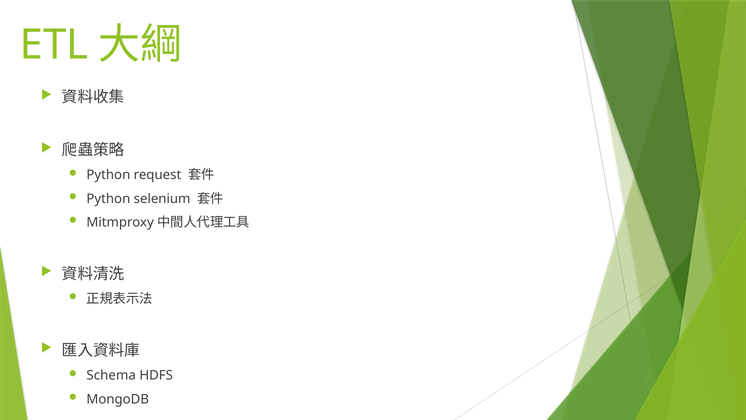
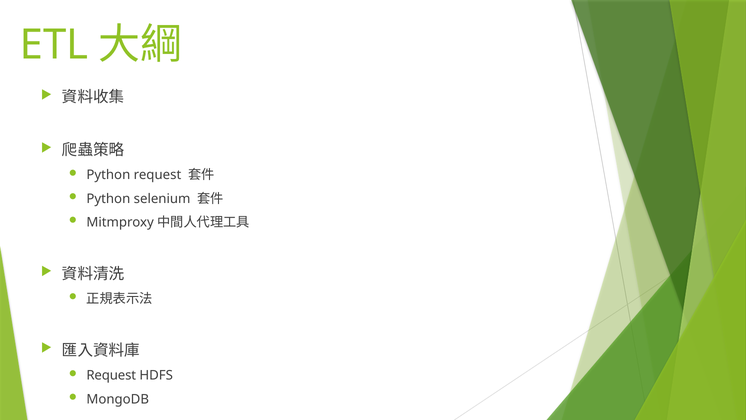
Schema at (111, 375): Schema -> Request
